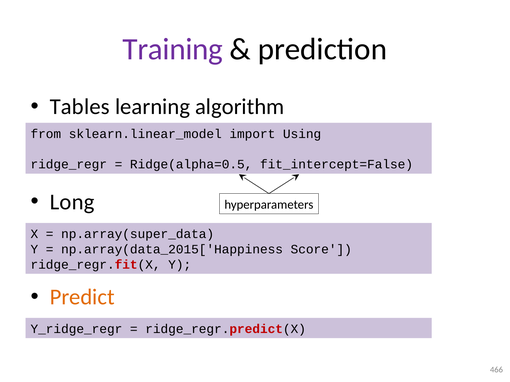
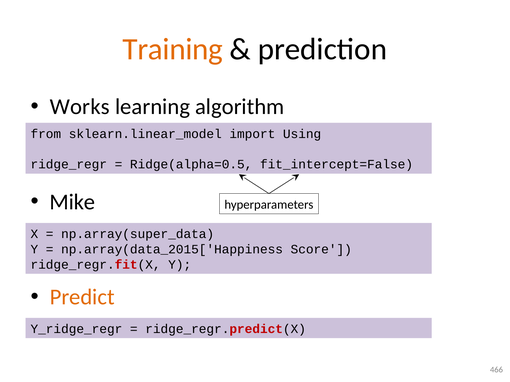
Training colour: purple -> orange
Tables: Tables -> Works
Long: Long -> Mike
